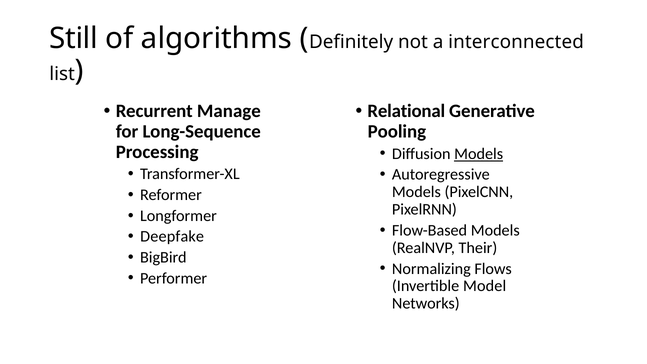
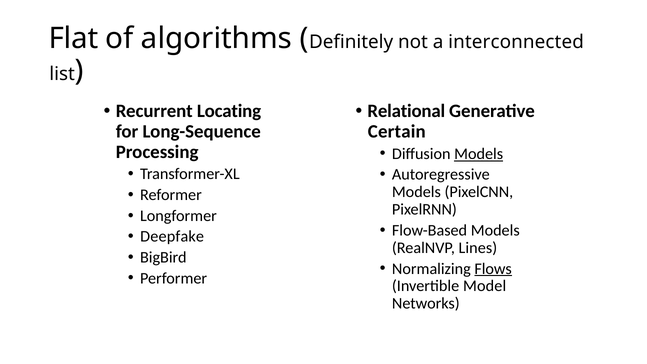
Still: Still -> Flat
Manage: Manage -> Locating
Pooling: Pooling -> Certain
Their: Their -> Lines
Flows underline: none -> present
